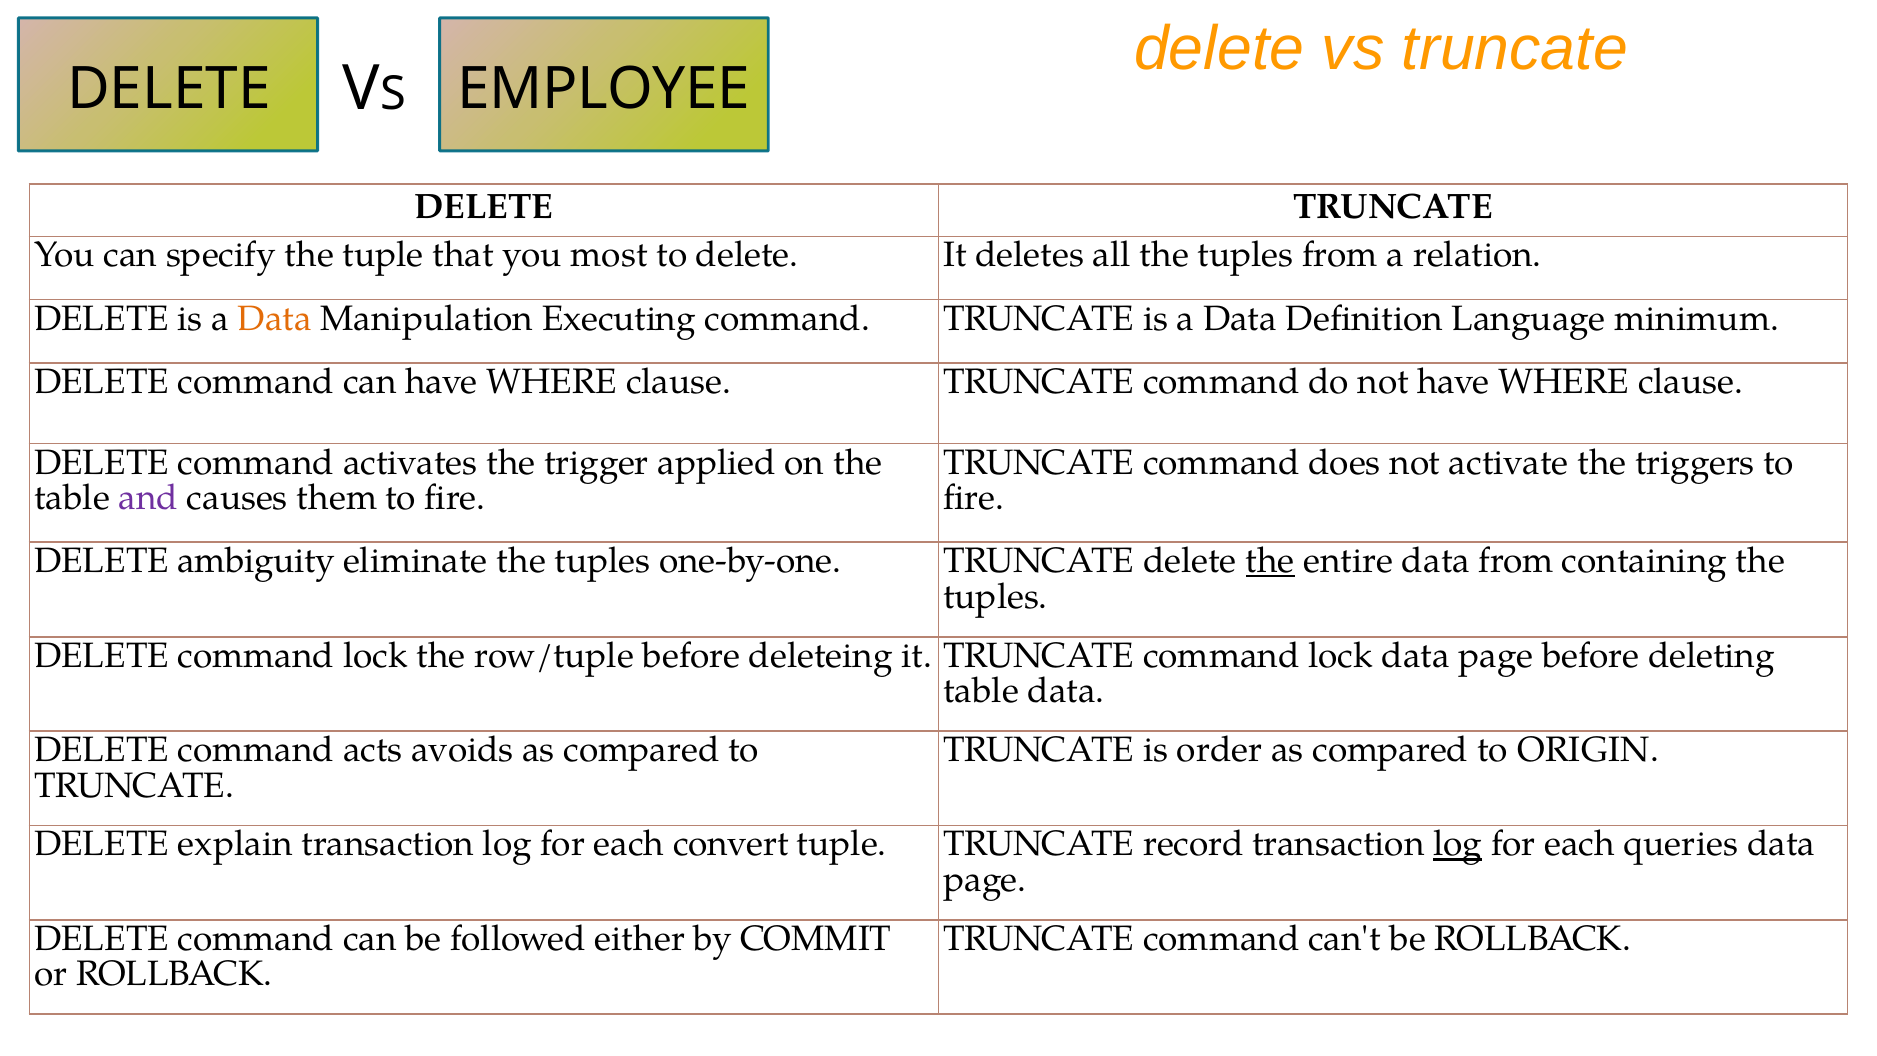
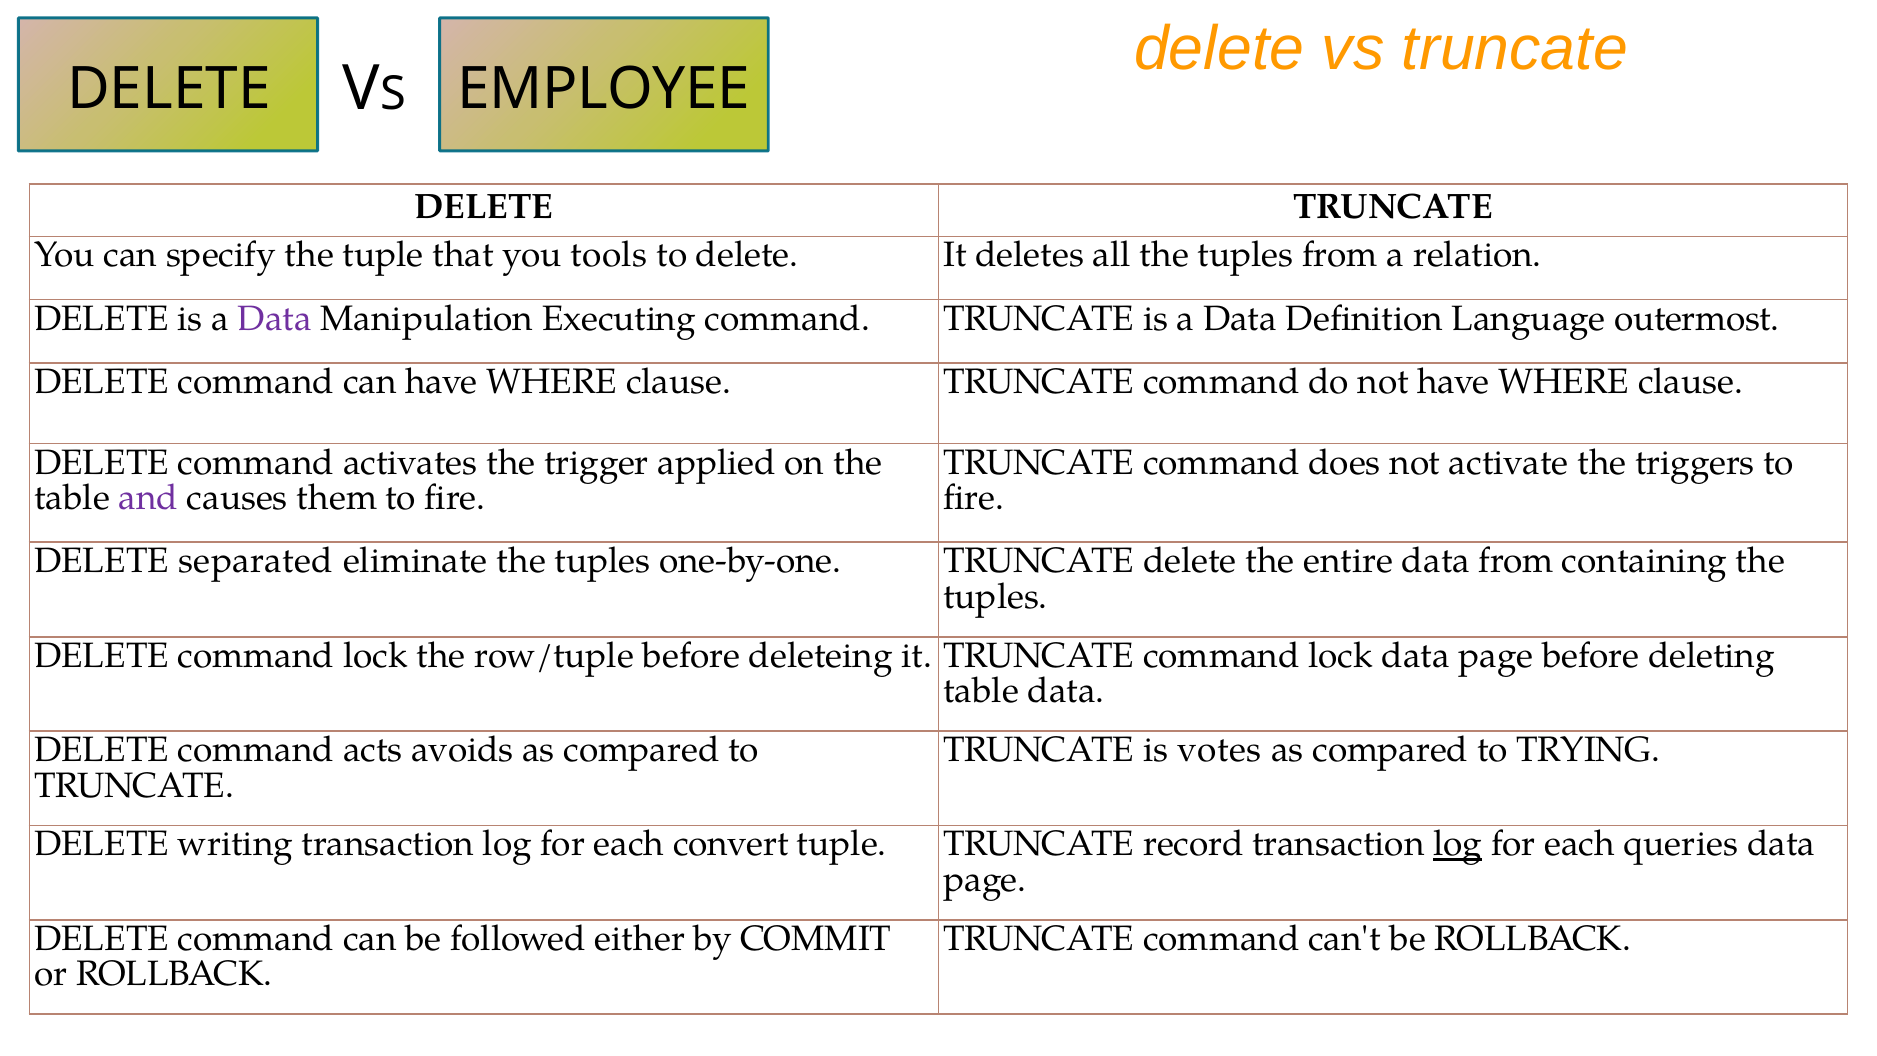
most: most -> tools
Data at (275, 318) colour: orange -> purple
minimum: minimum -> outermost
ambiguity: ambiguity -> separated
the at (1270, 561) underline: present -> none
order: order -> votes
ORIGIN: ORIGIN -> TRYING
explain: explain -> writing
